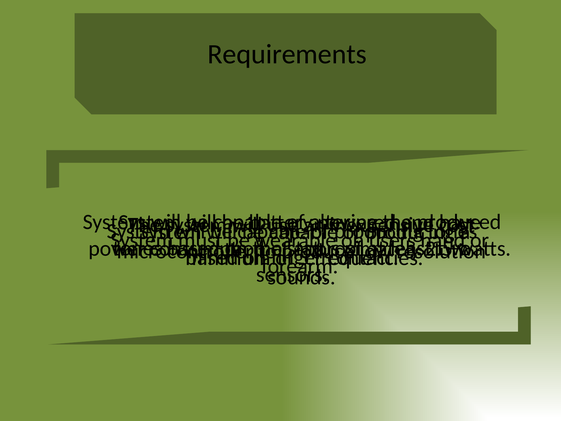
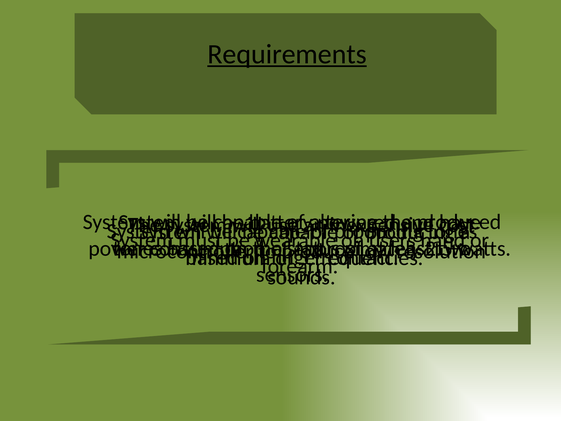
Requirements underline: none -> present
